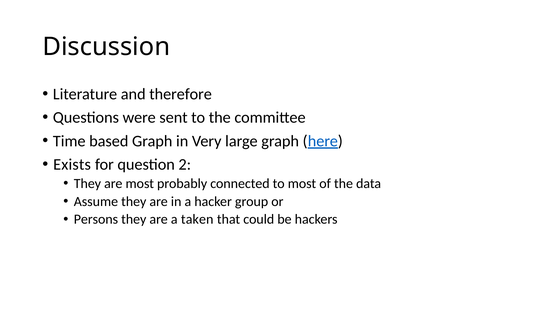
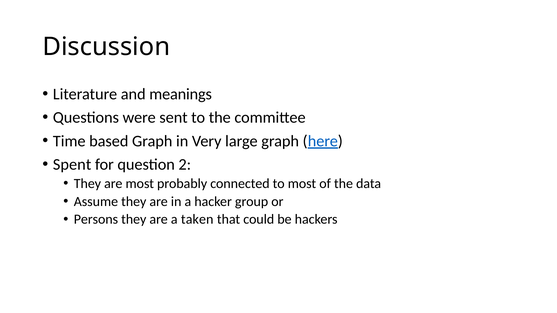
therefore: therefore -> meanings
Exists: Exists -> Spent
